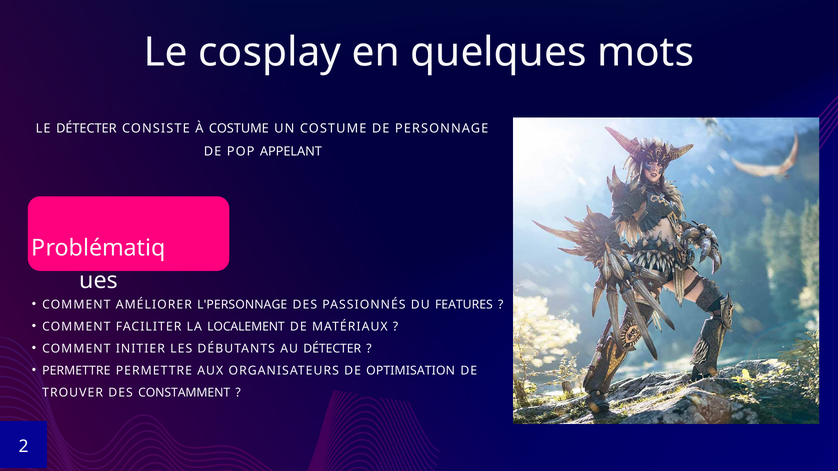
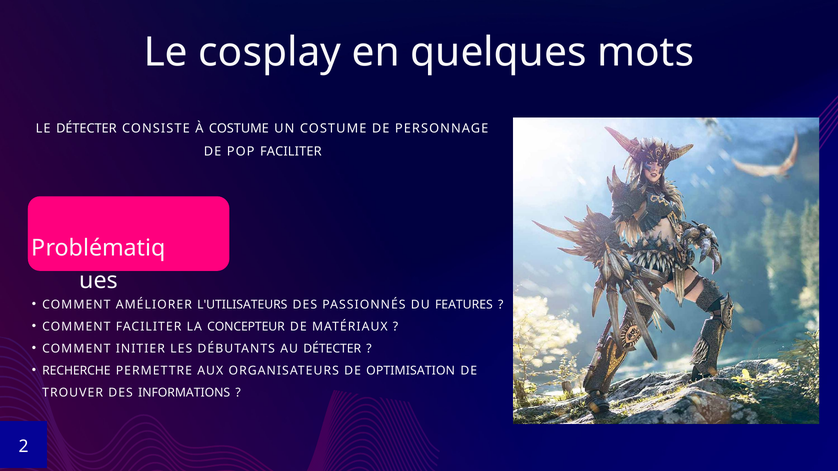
POP APPELANT: APPELANT -> FACILITER
L'PERSONNAGE: L'PERSONNAGE -> L'UTILISATEURS
LOCALEMENT: LOCALEMENT -> CONCEPTEUR
PERMETTRE at (76, 371): PERMETTRE -> RECHERCHE
CONSTAMMENT: CONSTAMMENT -> INFORMATIONS
